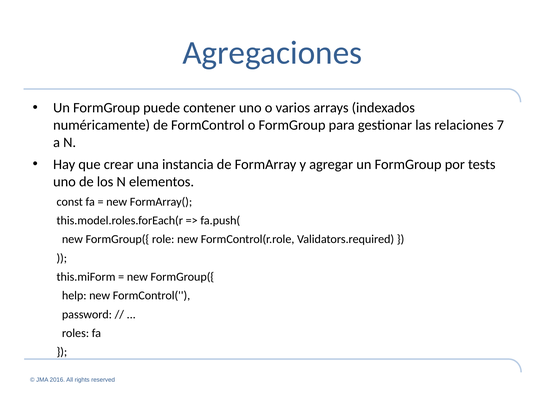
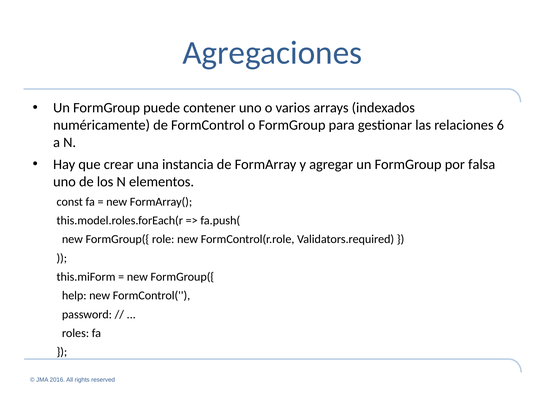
7: 7 -> 6
tests: tests -> falsa
